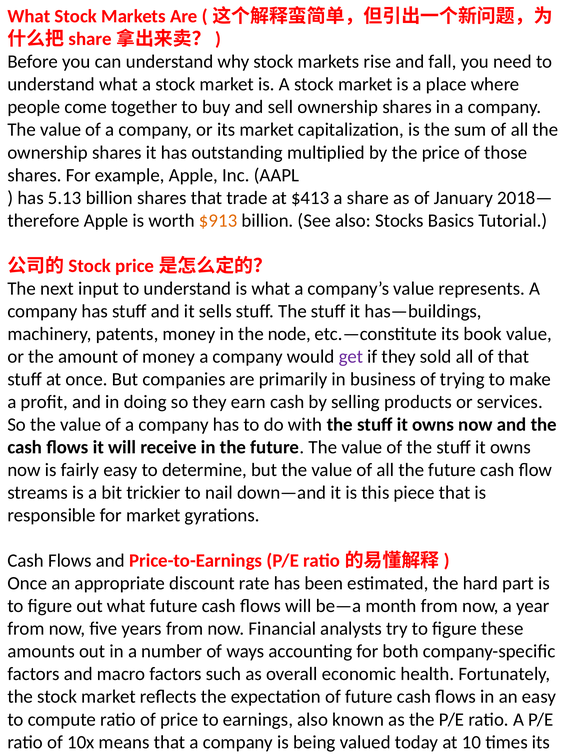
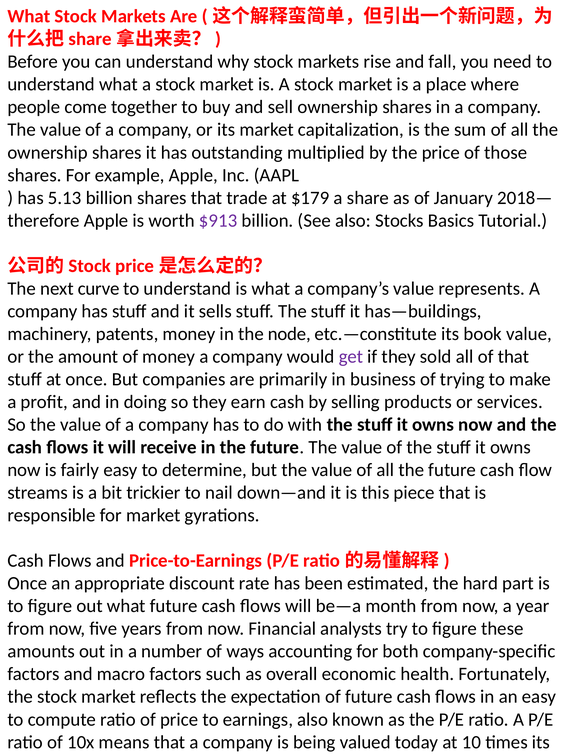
$413: $413 -> $179
$913 colour: orange -> purple
input: input -> curve
